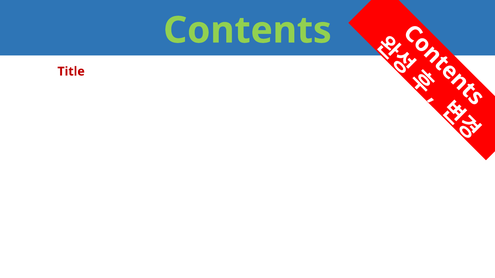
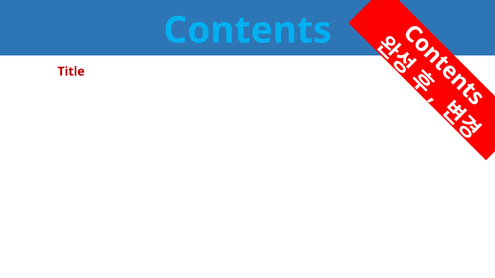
Contents colour: light green -> light blue
